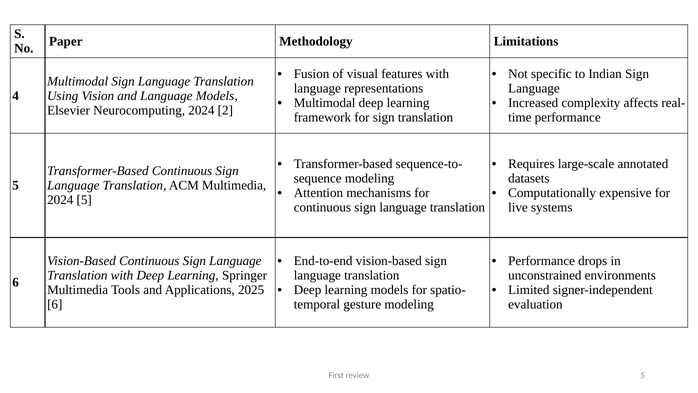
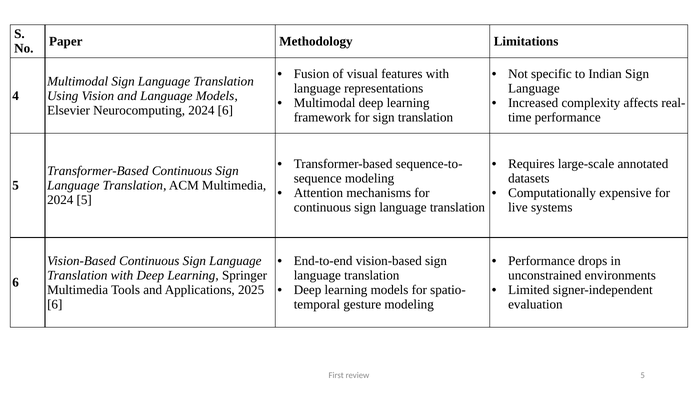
2024 2: 2 -> 6
